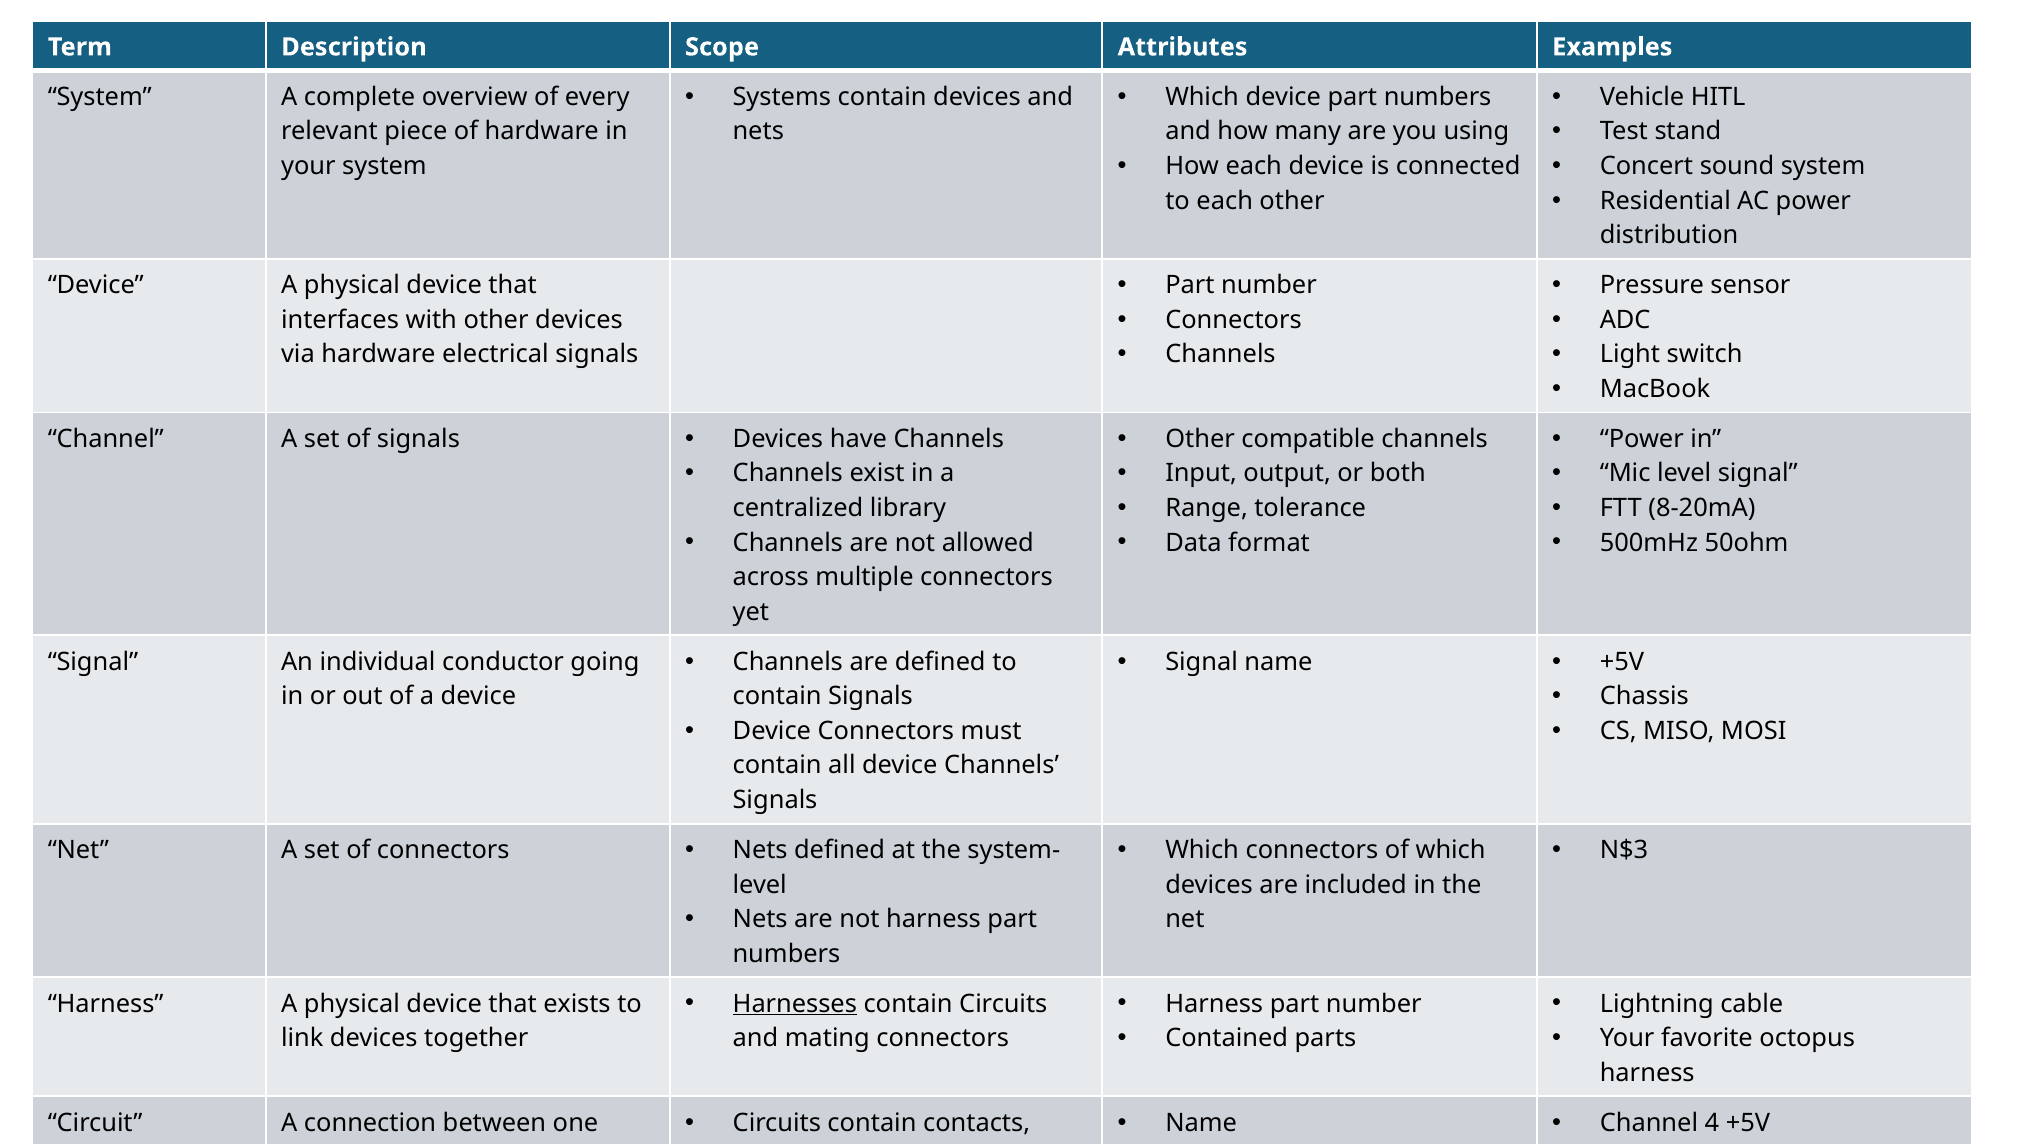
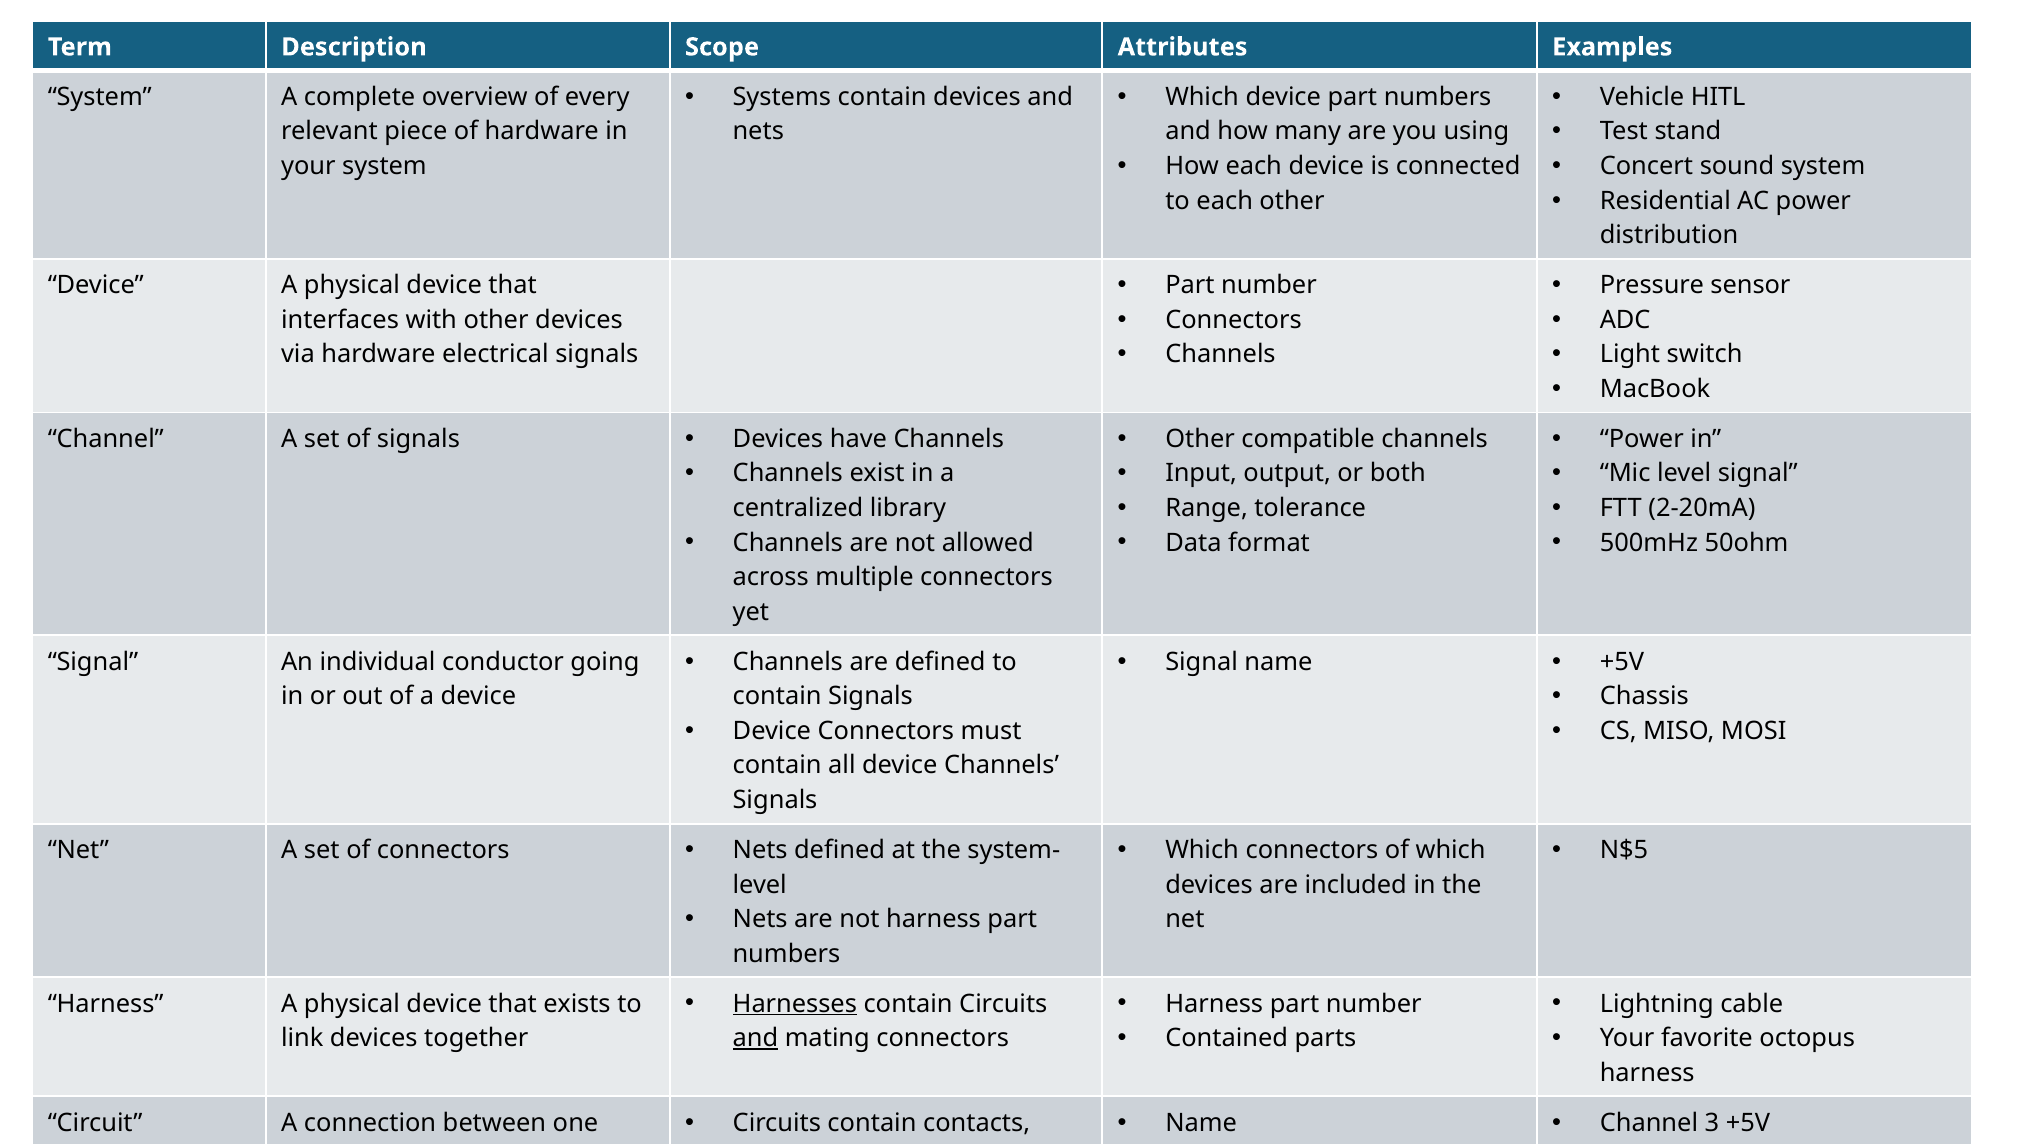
8-20mA: 8-20mA -> 2-20mA
N$3: N$3 -> N$5
and at (755, 1039) underline: none -> present
4: 4 -> 3
